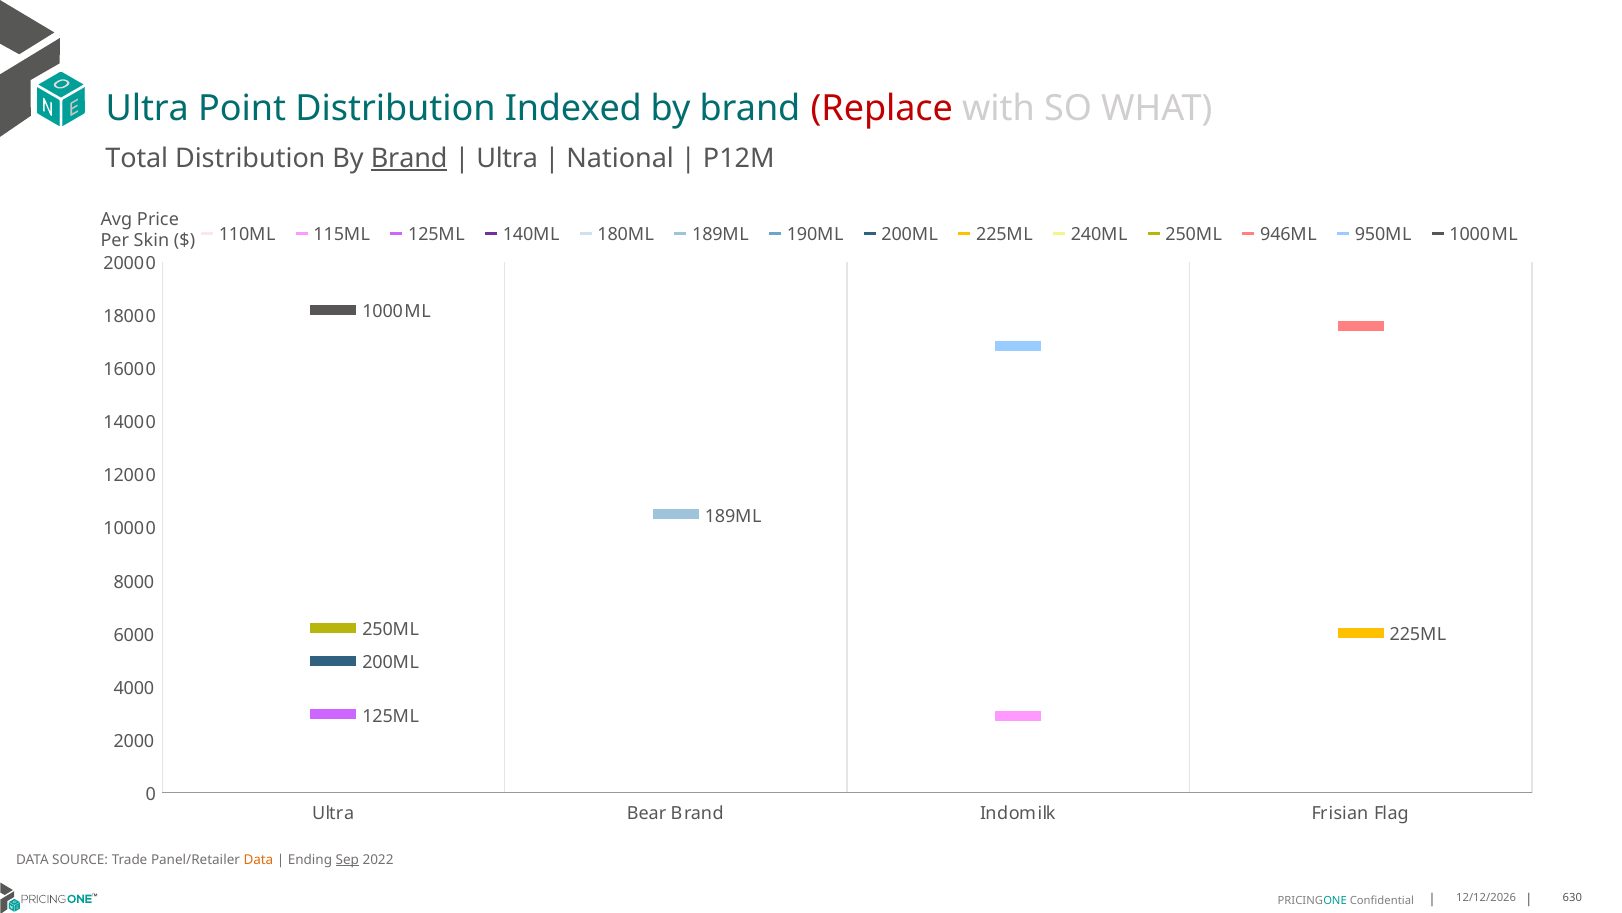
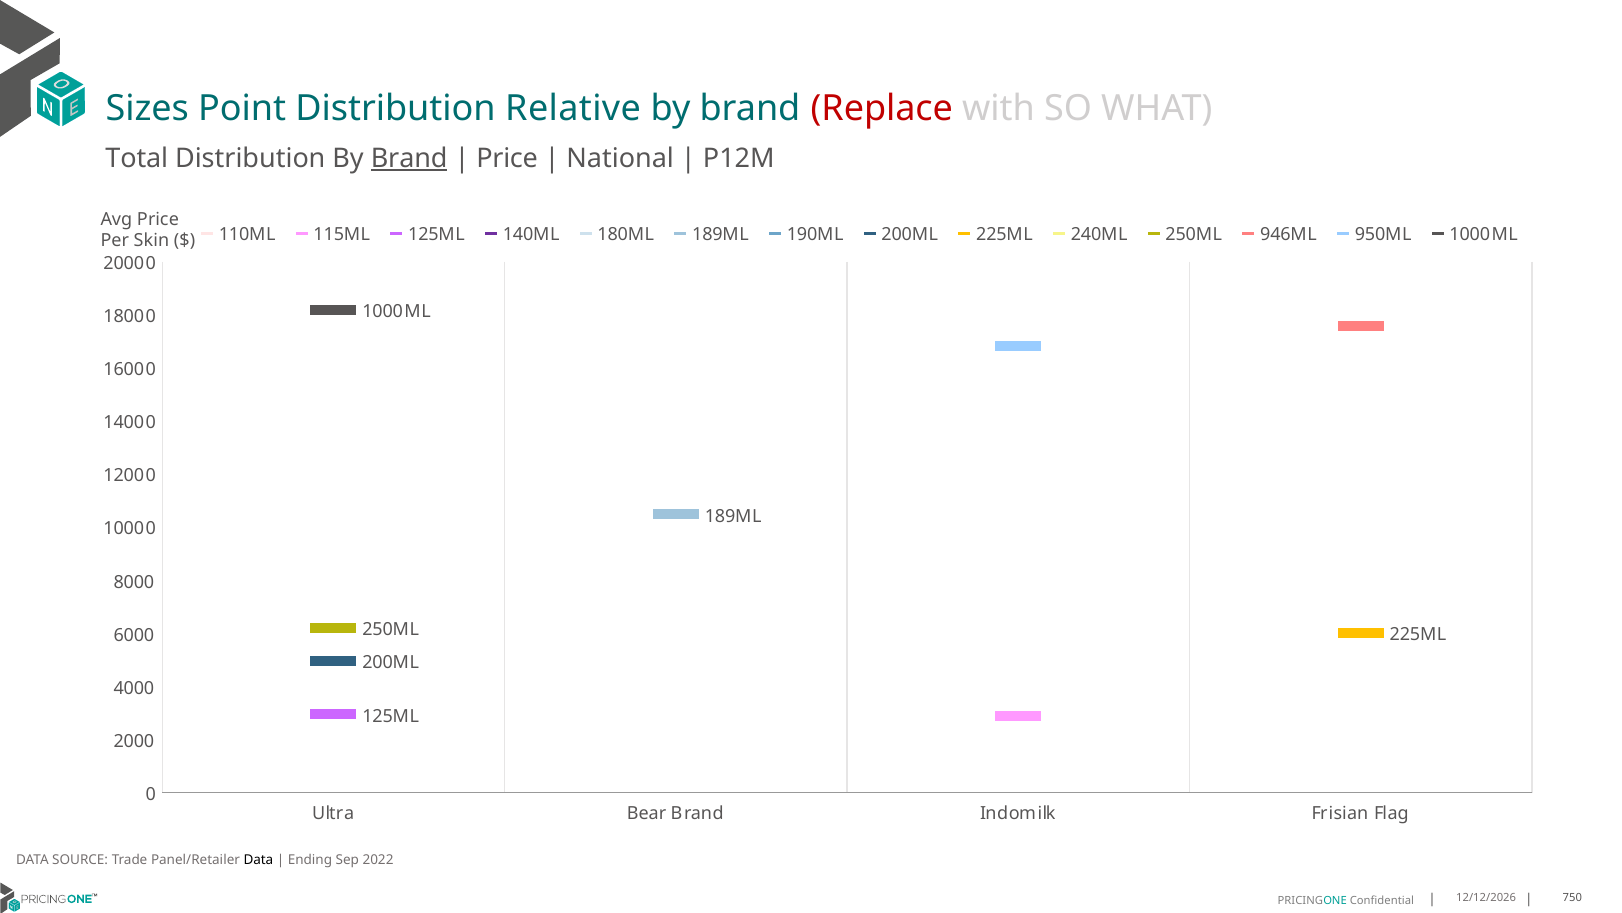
Ultra at (147, 109): Ultra -> Sizes
Indexed: Indexed -> Relative
Ultra at (507, 158): Ultra -> Price
Data at (258, 859) colour: orange -> black
Sep underline: present -> none
630: 630 -> 750
